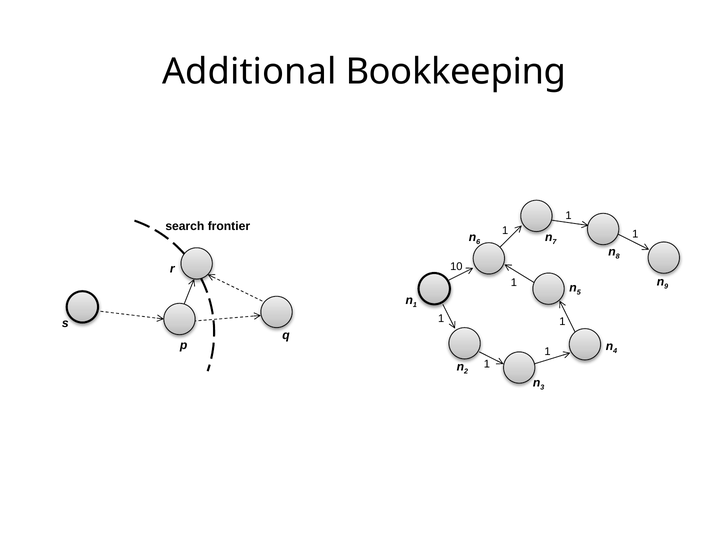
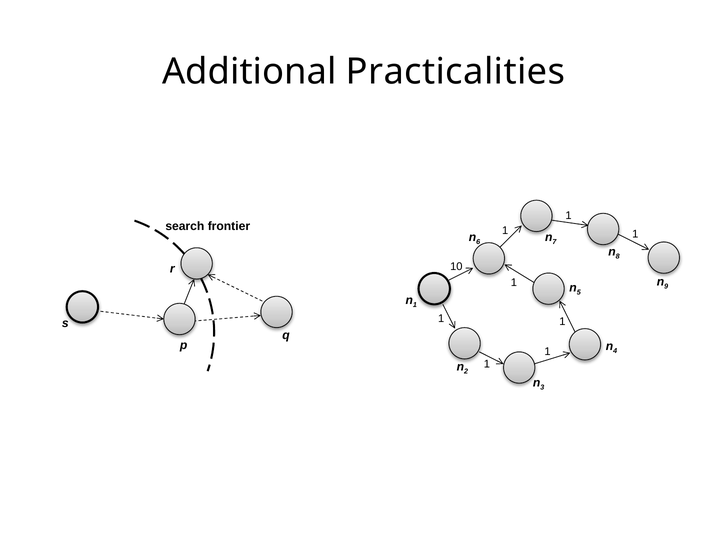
Bookkeeping: Bookkeeping -> Practicalities
